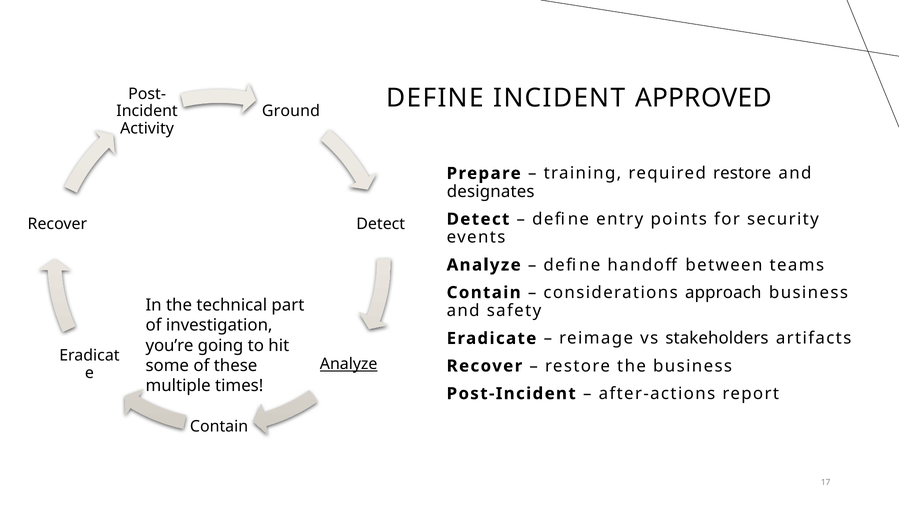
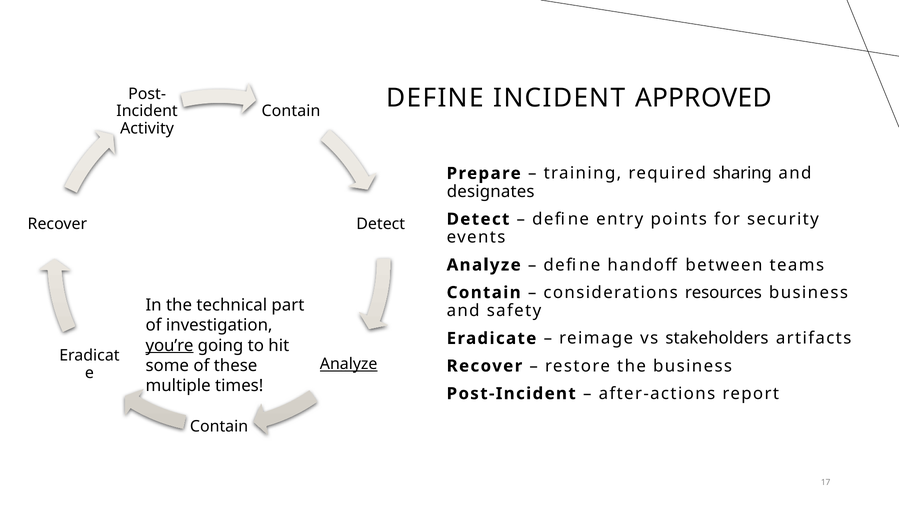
Ground at (291, 111): Ground -> Contain
required restore: restore -> sharing
approach: approach -> resources
you’re underline: none -> present
